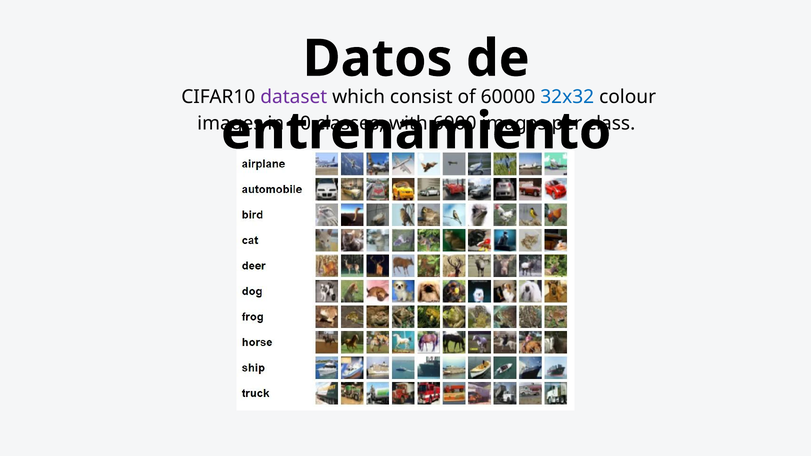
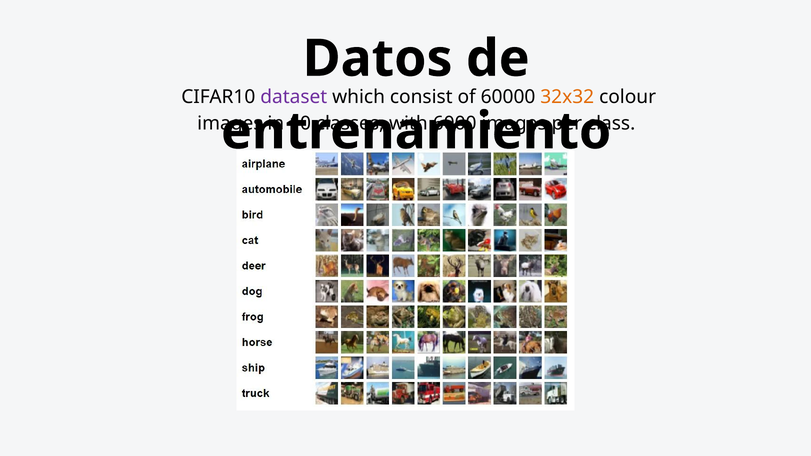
32x32 colour: blue -> orange
